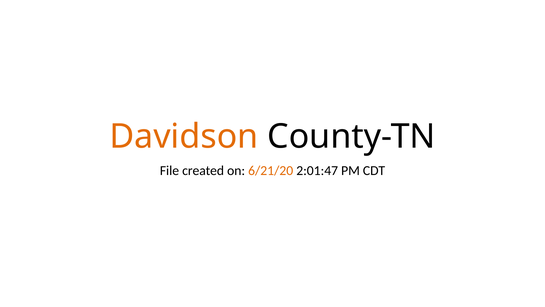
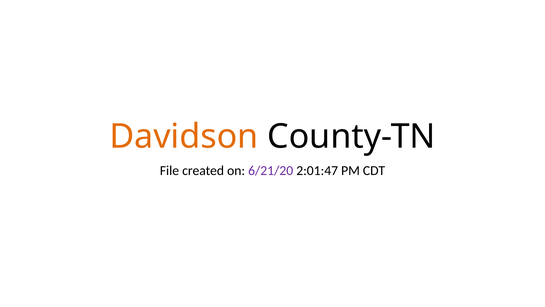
6/21/20 colour: orange -> purple
